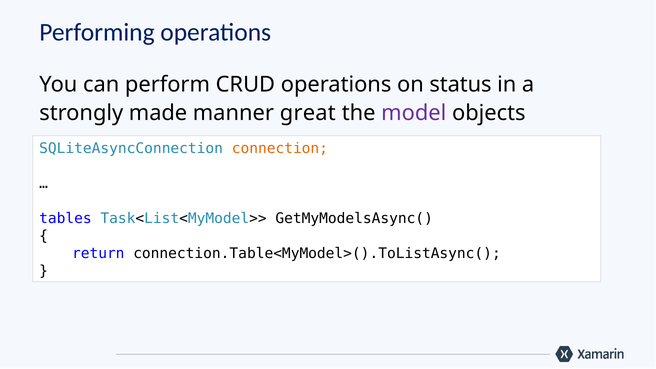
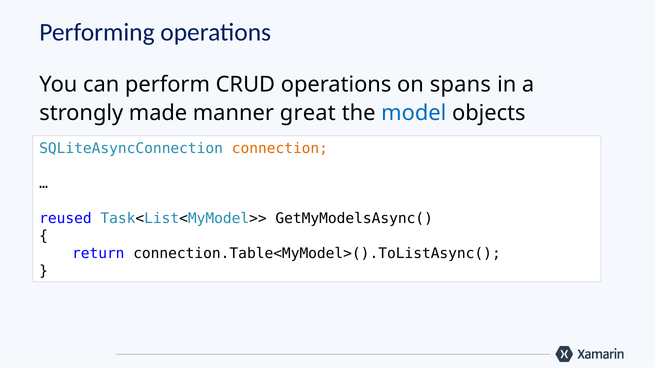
status: status -> spans
model colour: purple -> blue
tables: tables -> reused
